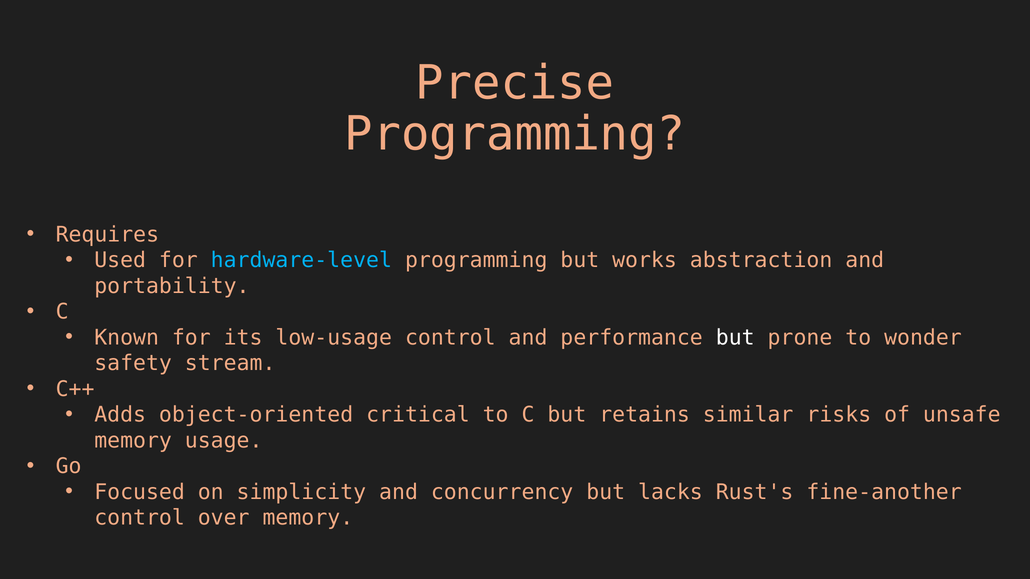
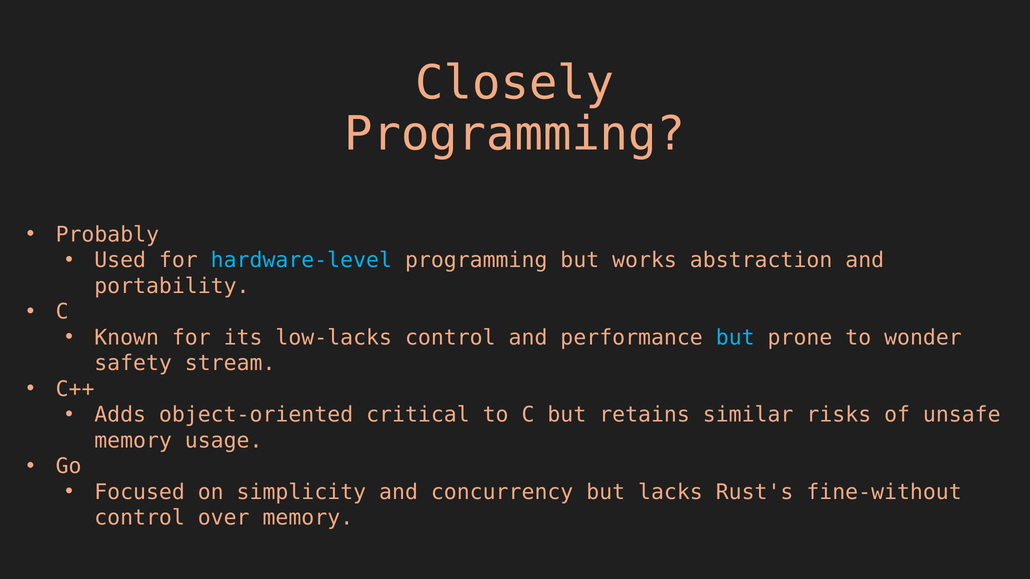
Precise: Precise -> Closely
Requires: Requires -> Probably
low-usage: low-usage -> low-lacks
but at (735, 338) colour: white -> light blue
fine-another: fine-another -> fine-without
